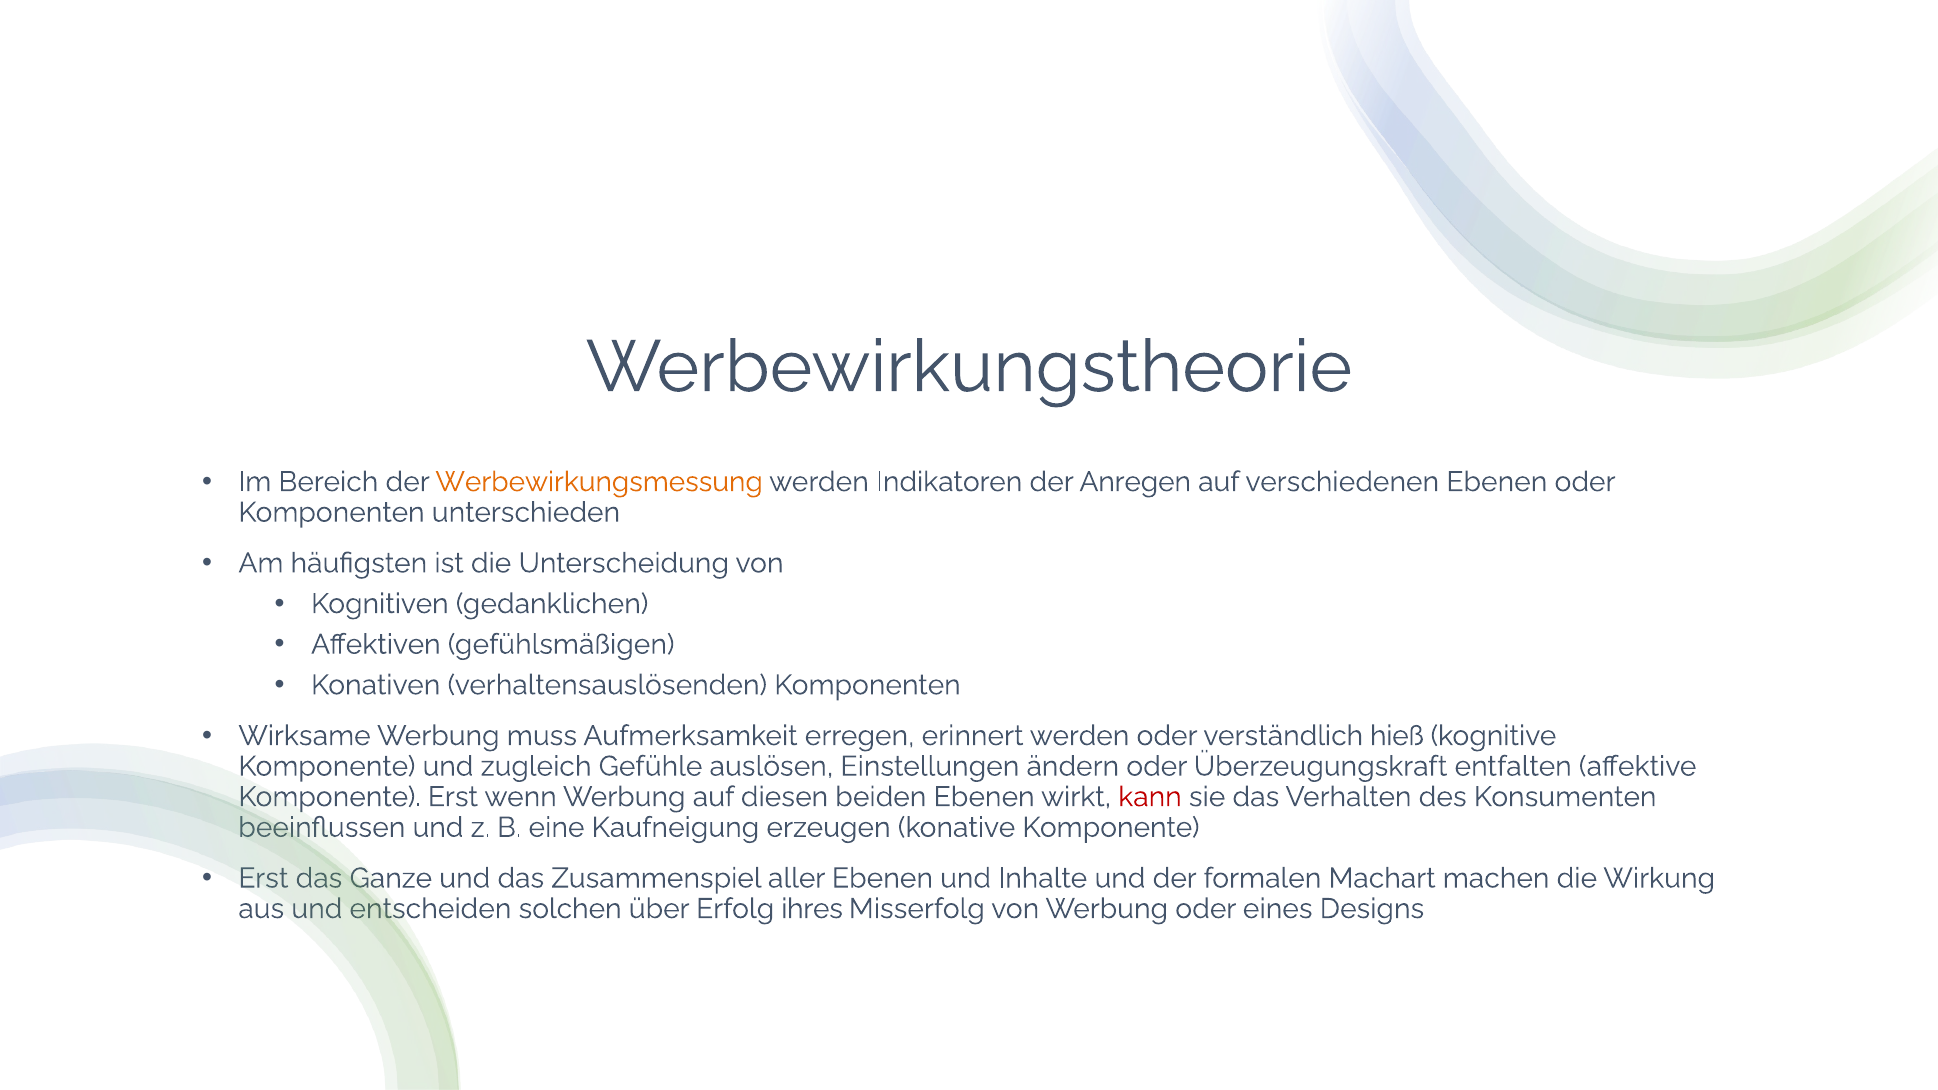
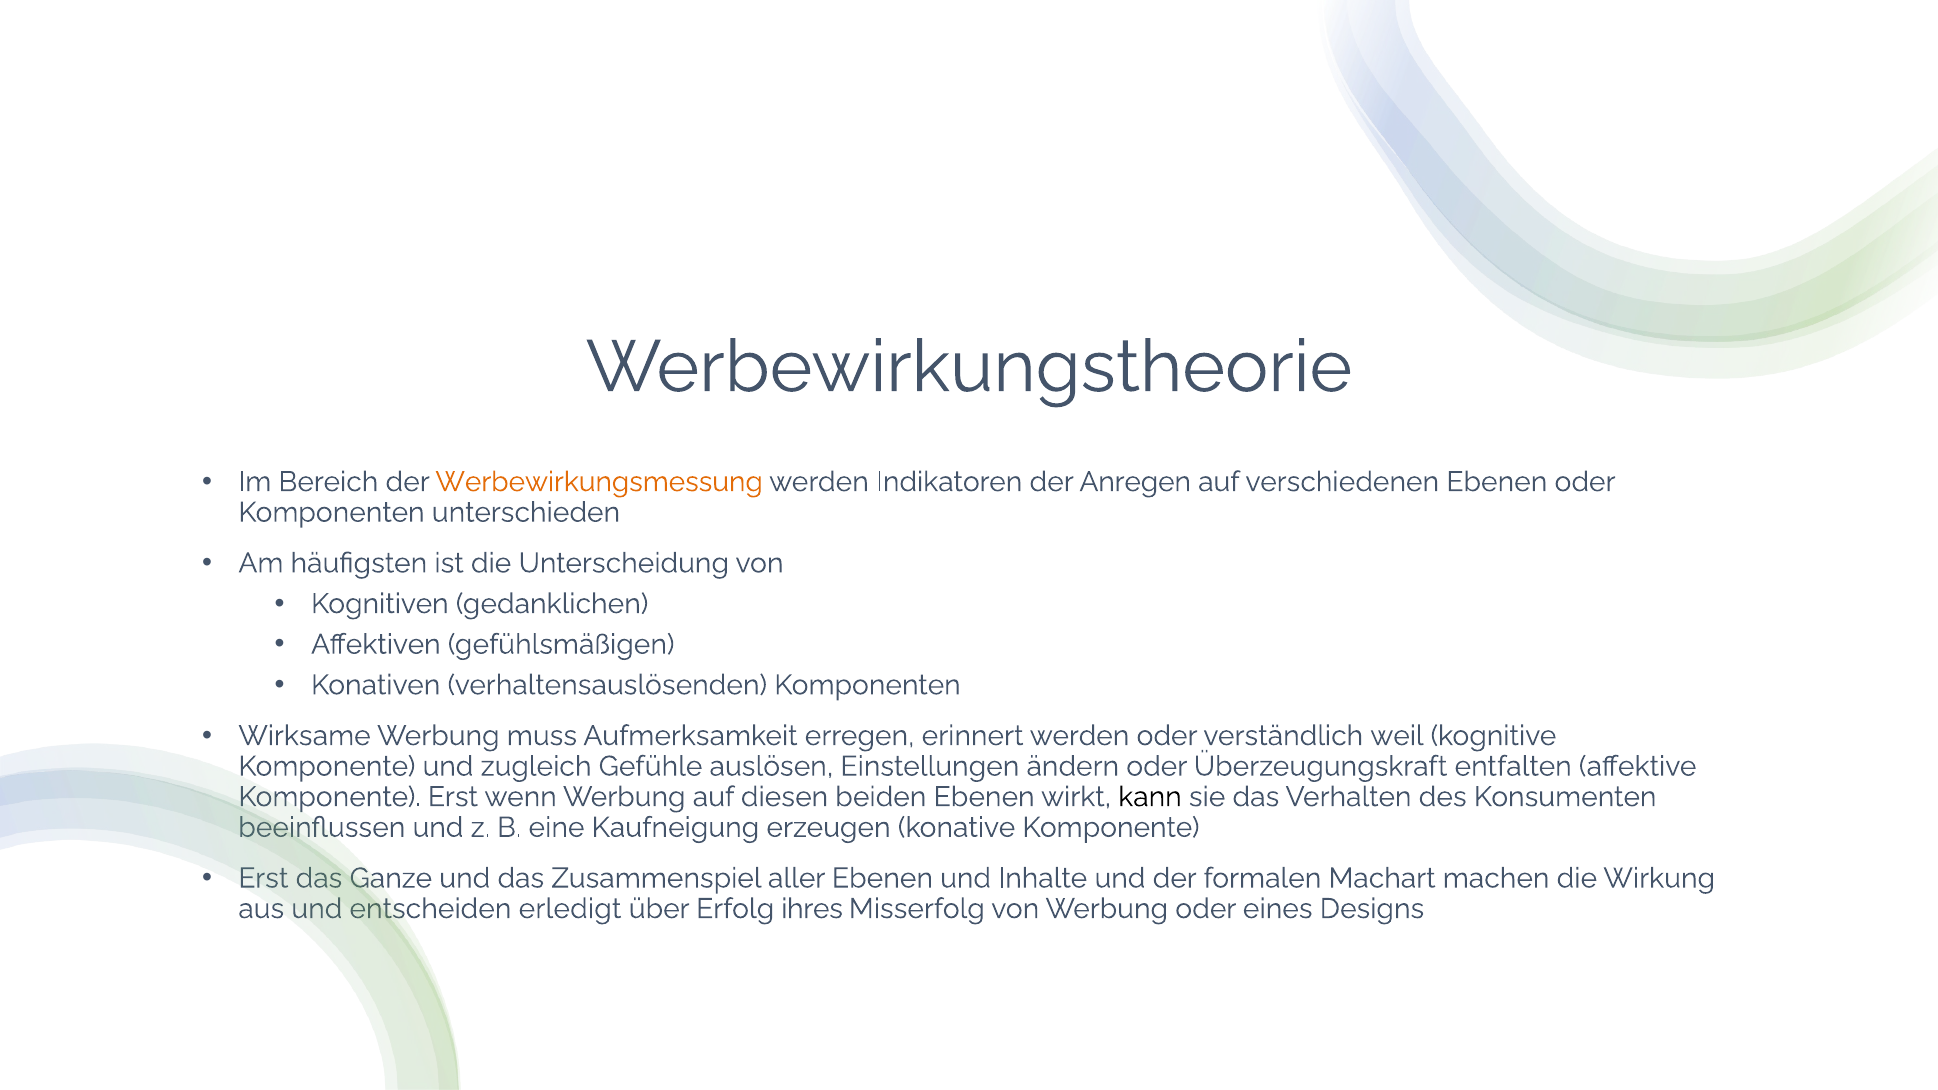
hieß: hieß -> weil
kann colour: red -> black
solchen: solchen -> erledigt
